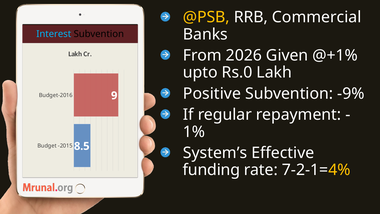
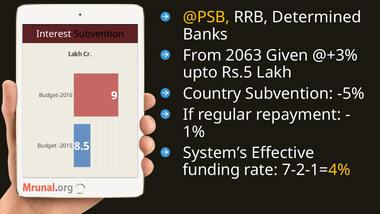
Commercial: Commercial -> Determined
Interest colour: light blue -> white
2026: 2026 -> 2063
@+1%: @+1% -> @+3%
Rs.0: Rs.0 -> Rs.5
Positive: Positive -> Country
-9%: -9% -> -5%
